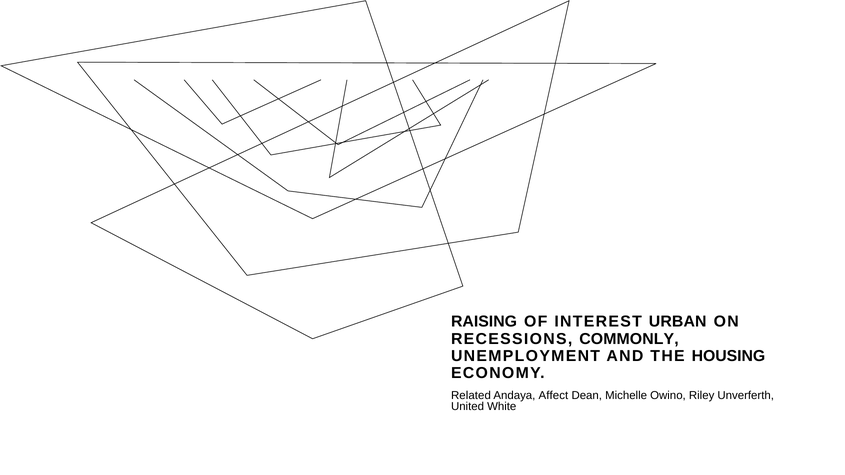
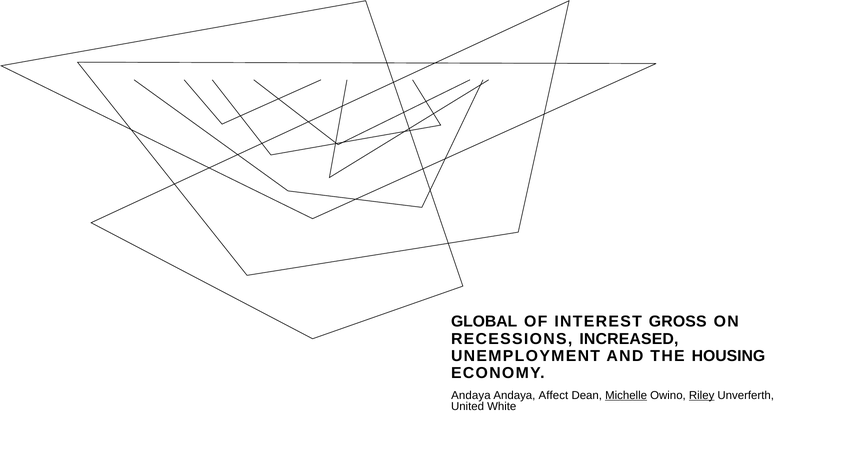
RAISING: RAISING -> GLOBAL
URBAN: URBAN -> GROSS
COMMONLY: COMMONLY -> INCREASED
Related at (471, 396): Related -> Andaya
Michelle underline: none -> present
Riley underline: none -> present
